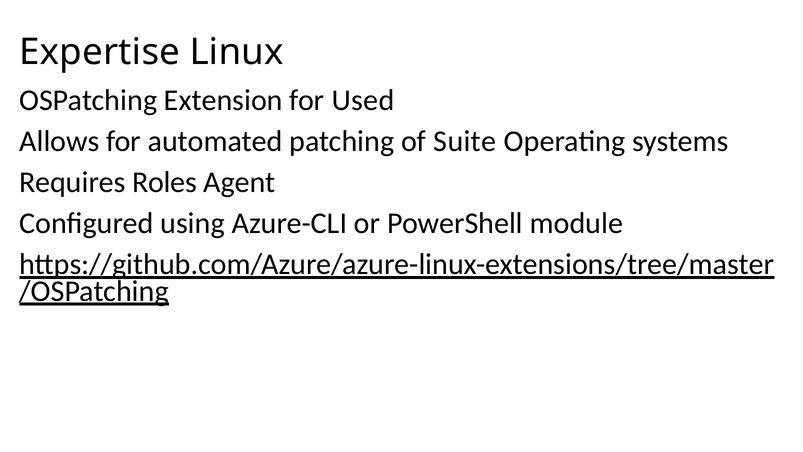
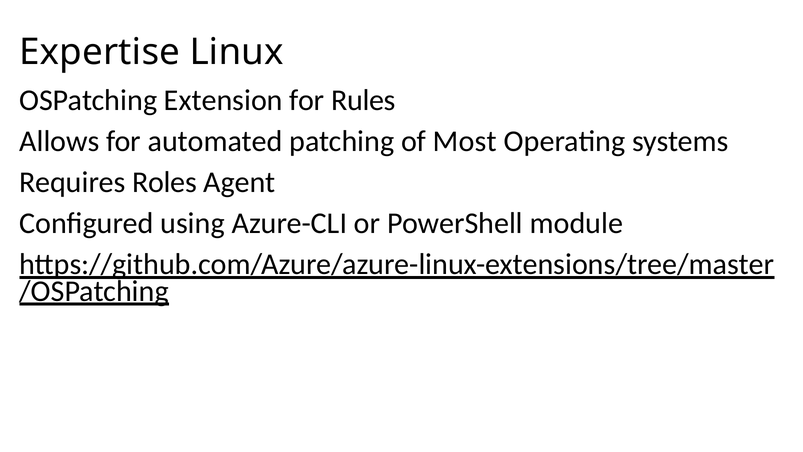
Used: Used -> Rules
Suite: Suite -> Most
